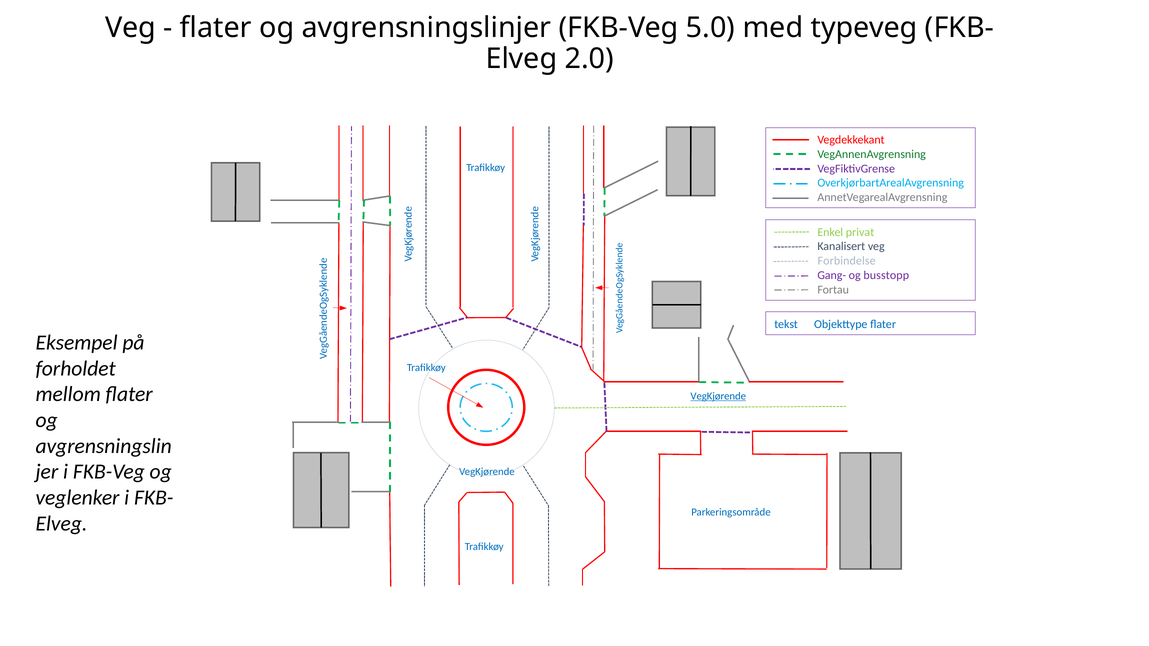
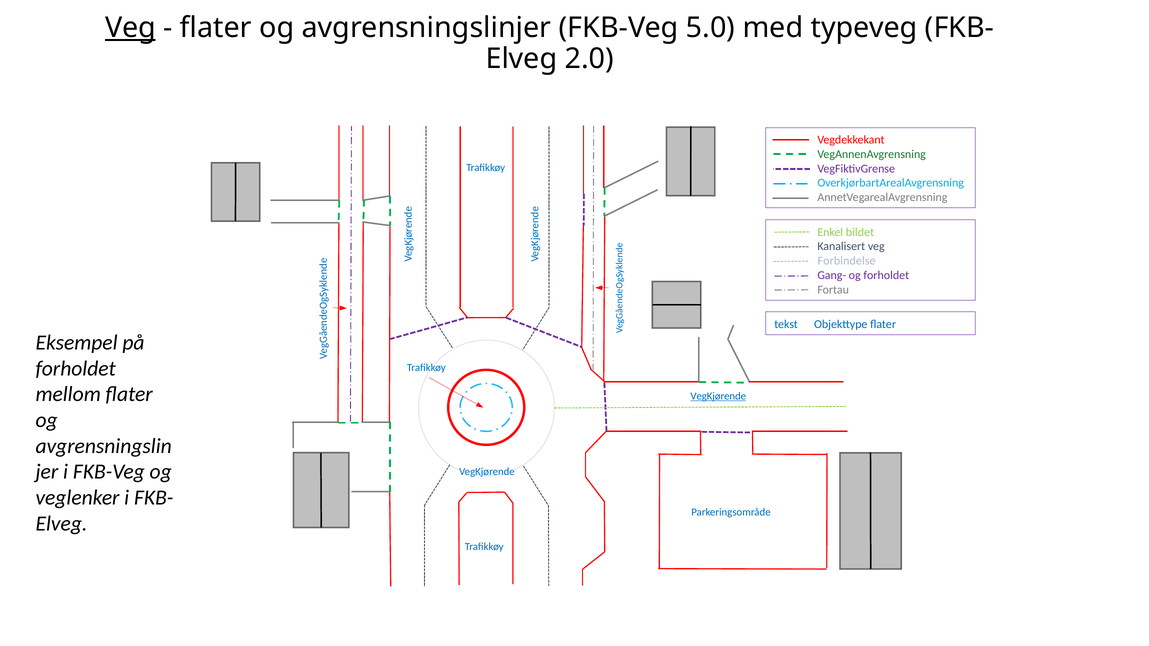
Veg at (131, 28) underline: none -> present
privat: privat -> bildet
og busstopp: busstopp -> forholdet
